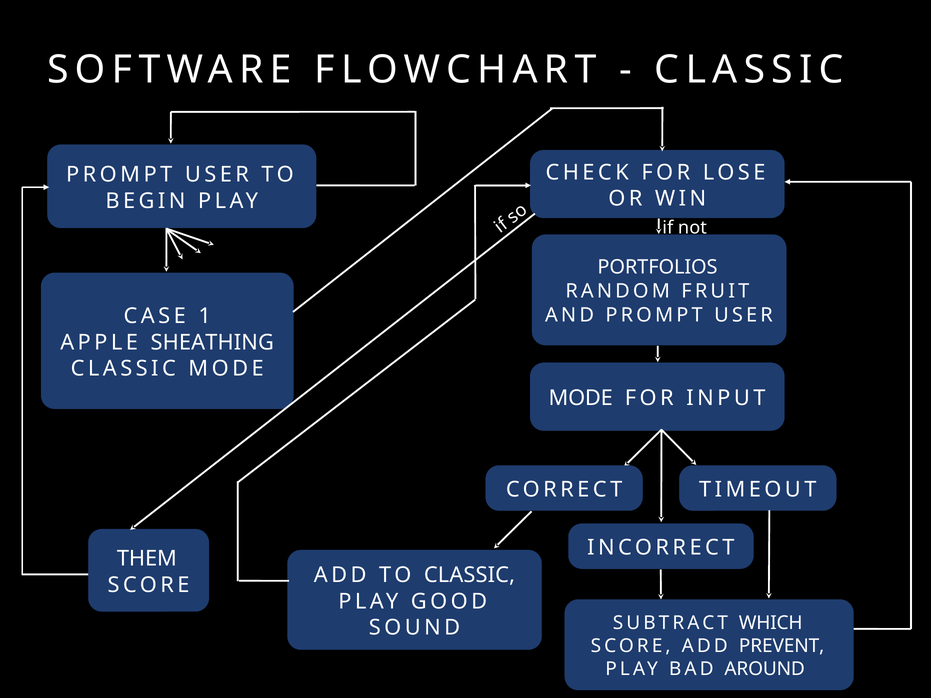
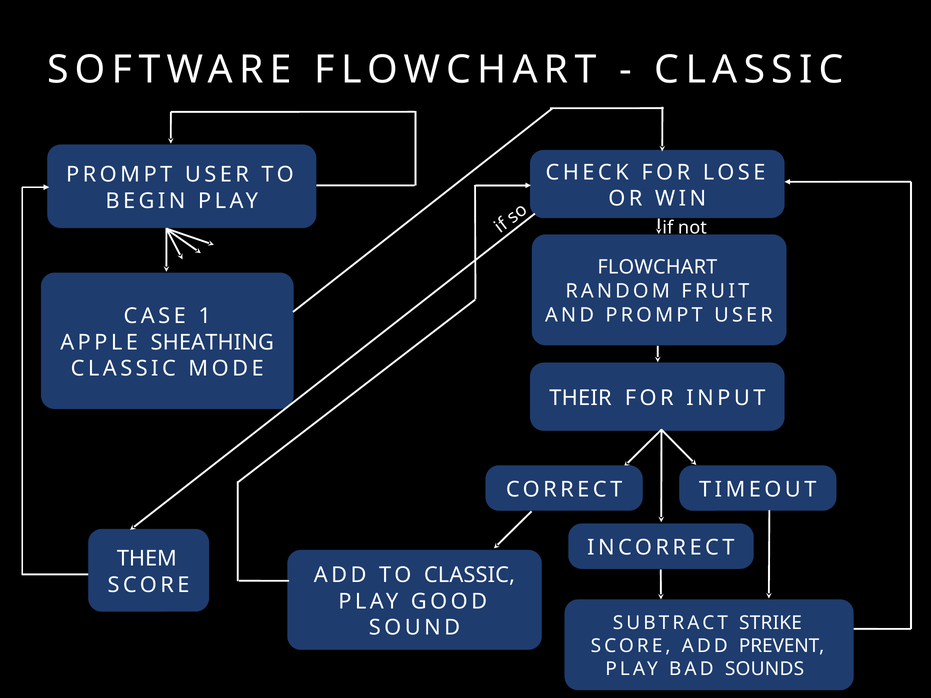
PORTFOLIOS at (657, 267): PORTFOLIOS -> FLOWCHART
MODE at (581, 398): MODE -> THEIR
WHICH: WHICH -> STRIKE
AROUND: AROUND -> SOUNDS
